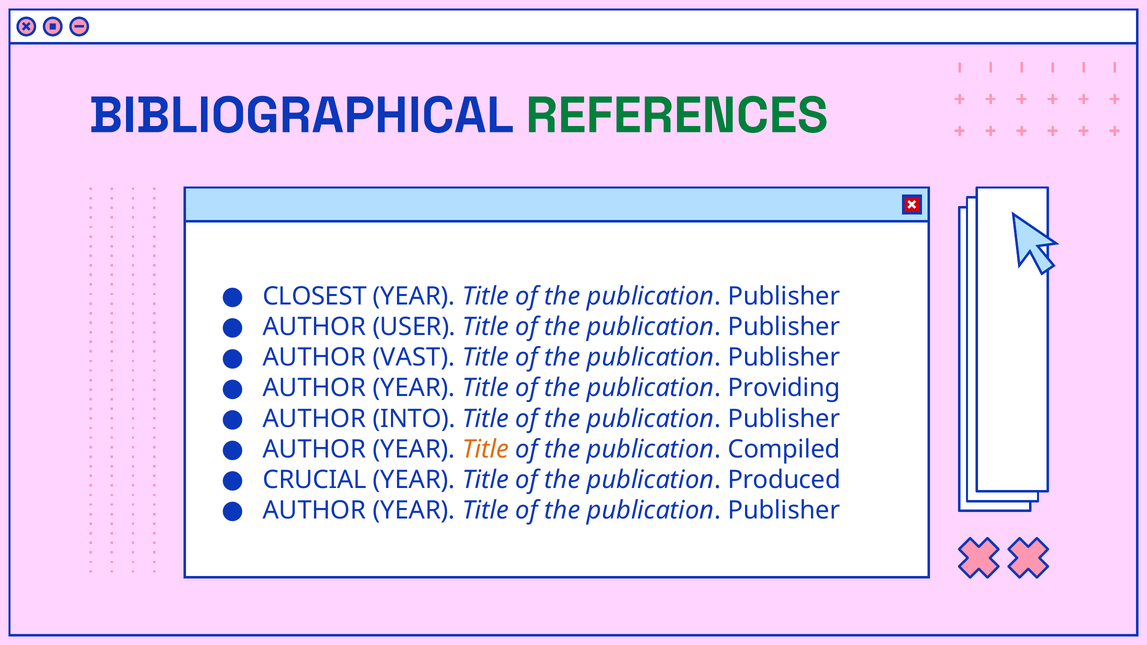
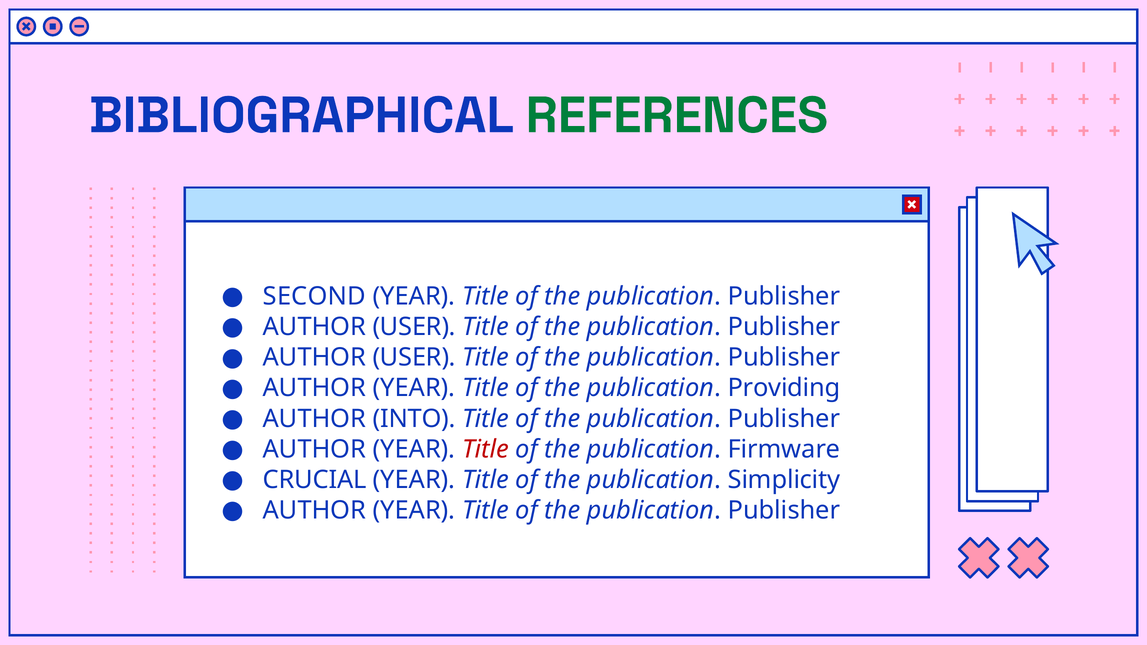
CLOSEST: CLOSEST -> SECOND
VAST at (414, 358): VAST -> USER
Title at (486, 449) colour: orange -> red
Compiled: Compiled -> Firmware
Produced: Produced -> Simplicity
